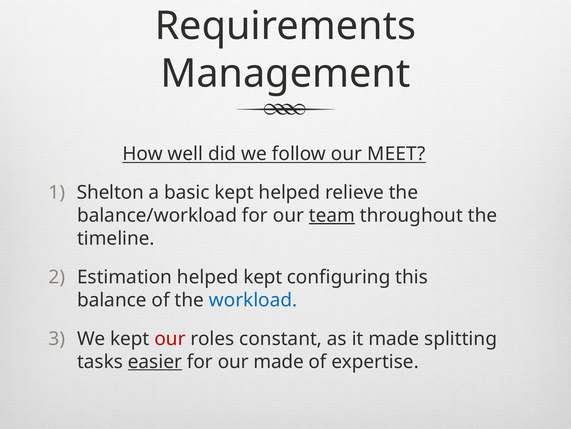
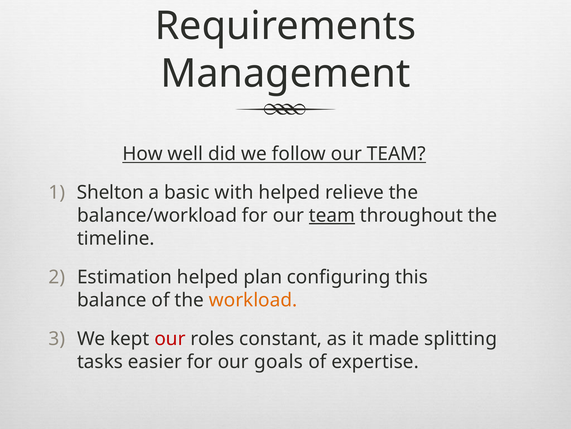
follow our MEET: MEET -> TEAM
basic kept: kept -> with
helped kept: kept -> plan
workload colour: blue -> orange
easier underline: present -> none
our made: made -> goals
